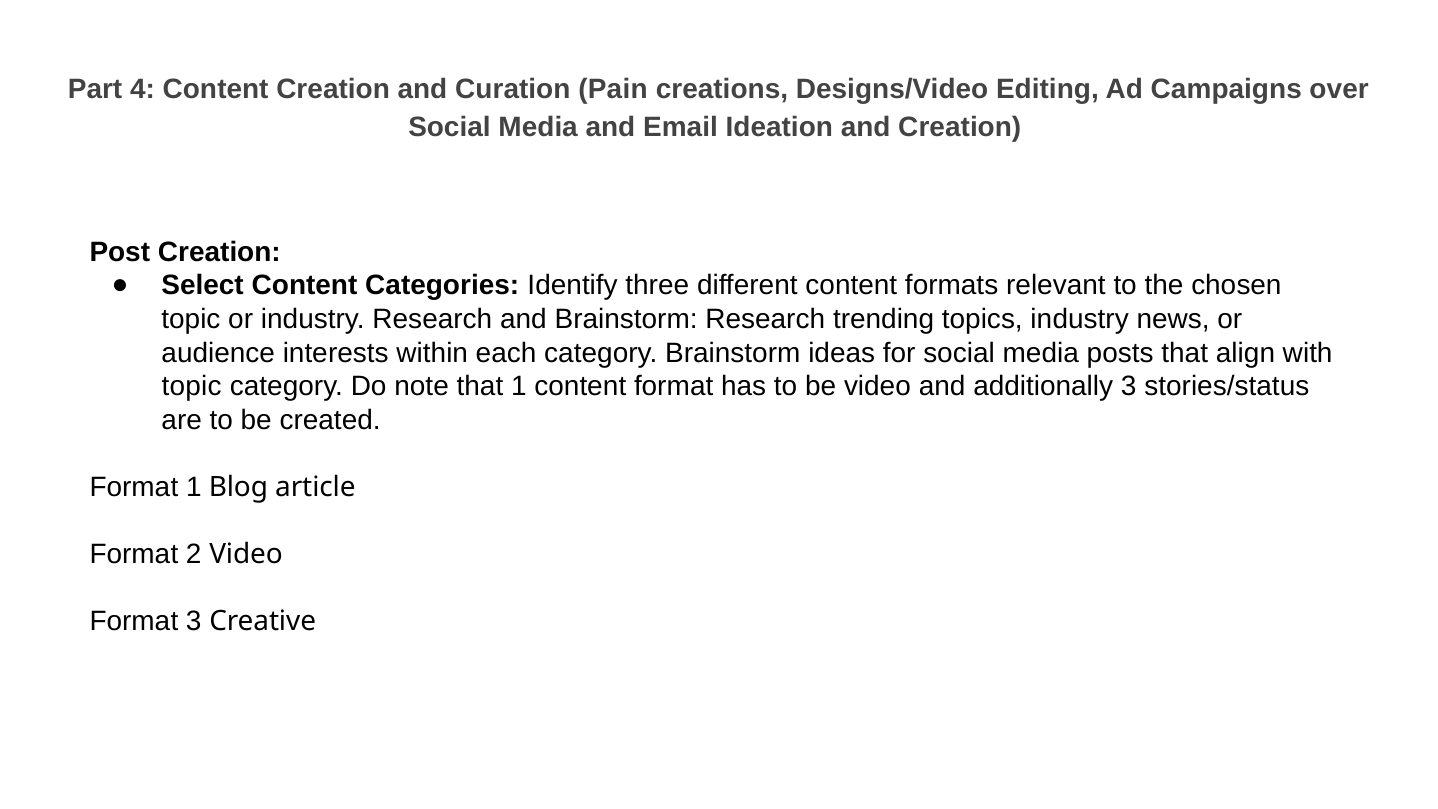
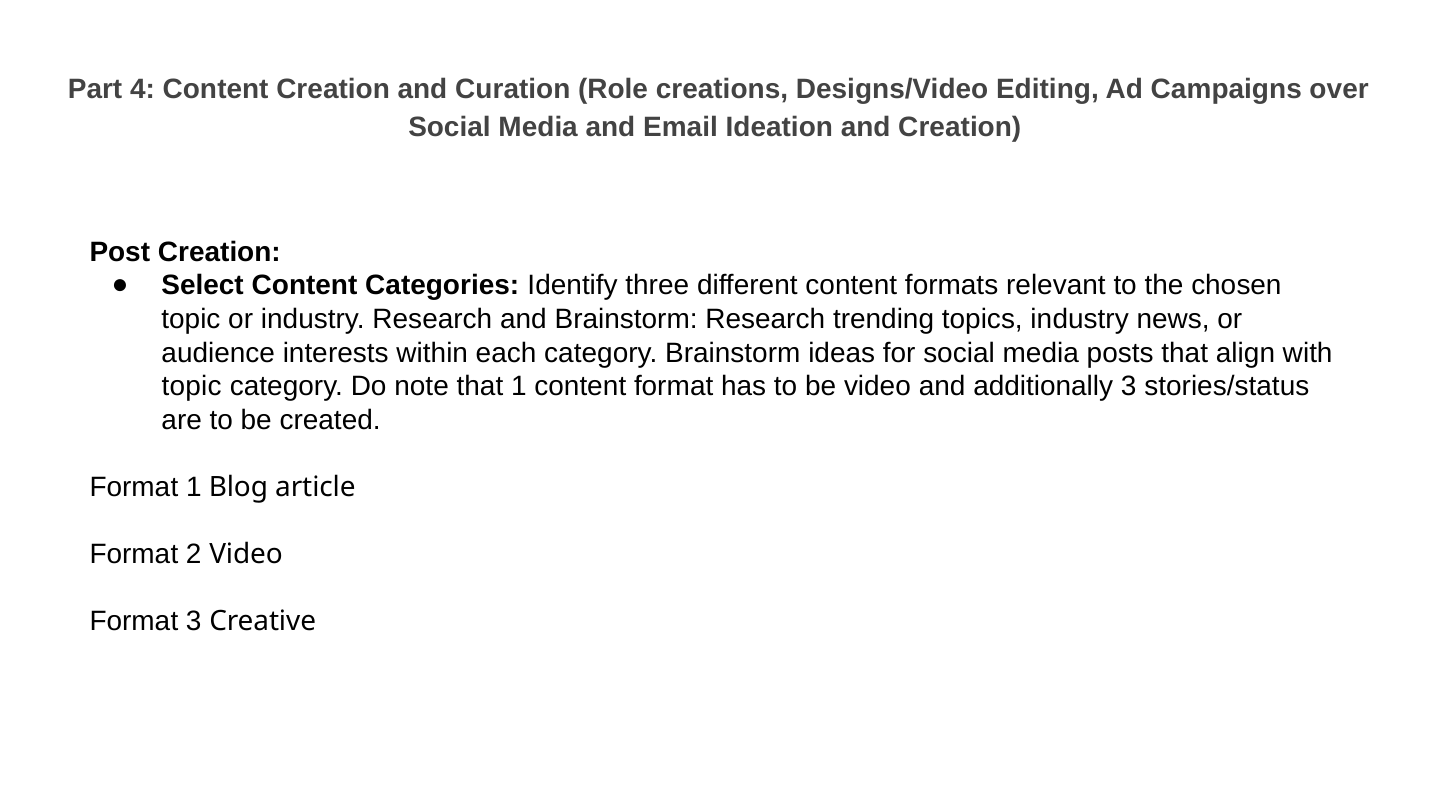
Pain: Pain -> Role
